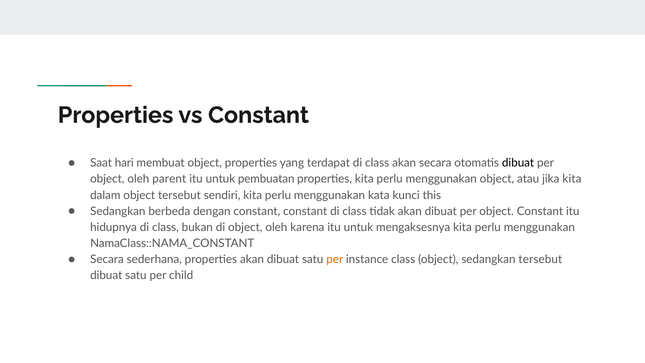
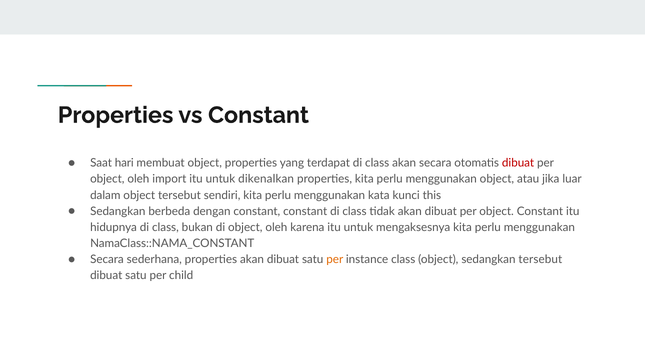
dibuat at (518, 163) colour: black -> red
parent: parent -> import
pembuatan: pembuatan -> dikenalkan
jika kita: kita -> luar
